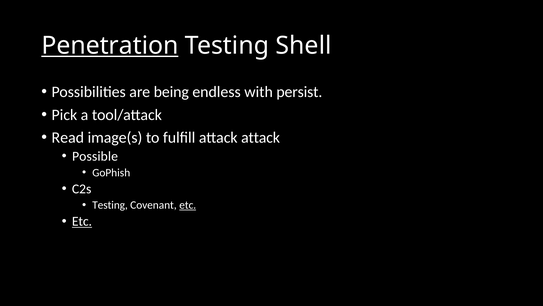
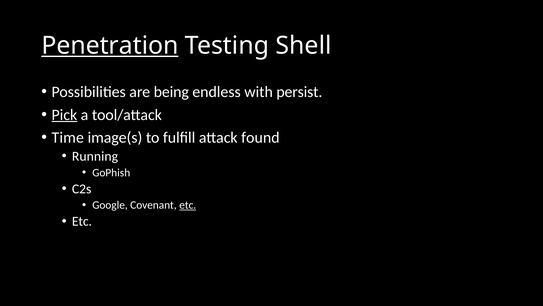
Pick underline: none -> present
Read: Read -> Time
attack attack: attack -> found
Possible: Possible -> Running
Testing at (110, 205): Testing -> Google
Etc at (82, 221) underline: present -> none
